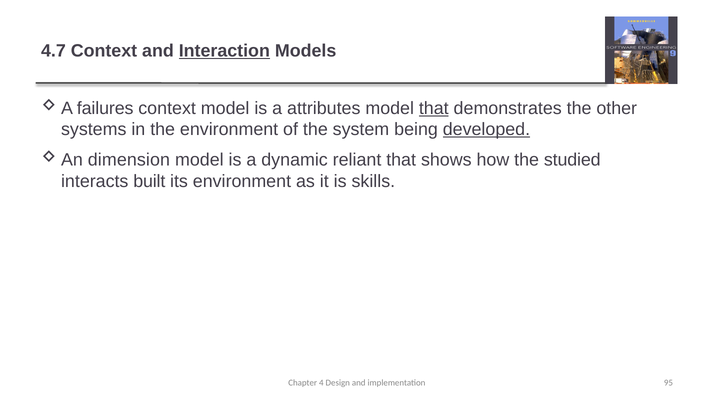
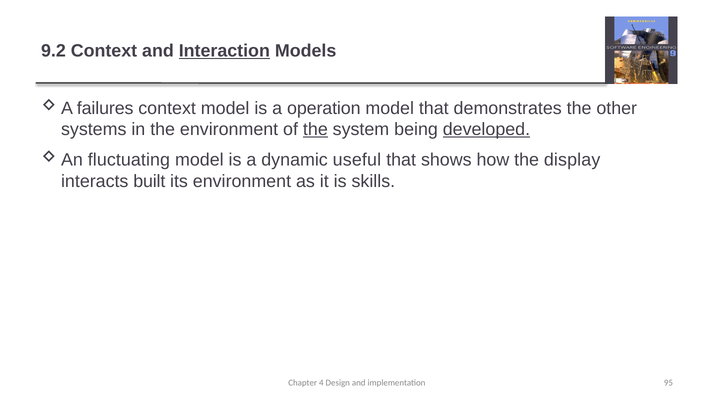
4.7: 4.7 -> 9.2
attributes: attributes -> operation
that at (434, 108) underline: present -> none
the at (315, 130) underline: none -> present
dimension: dimension -> fluctuating
reliant: reliant -> useful
studied: studied -> display
